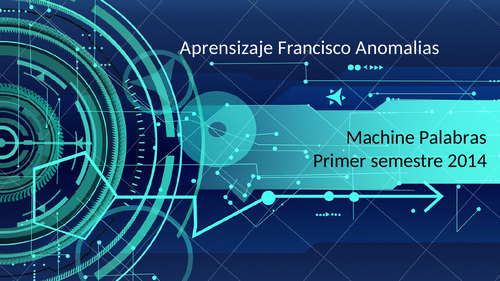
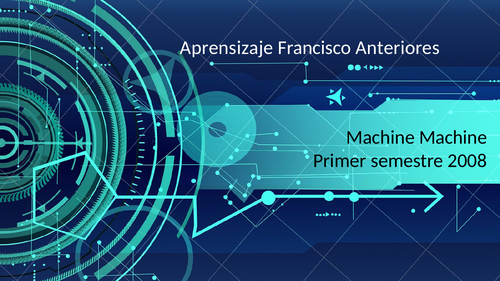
Anomalias: Anomalias -> Anteriores
Machine Palabras: Palabras -> Machine
2014: 2014 -> 2008
